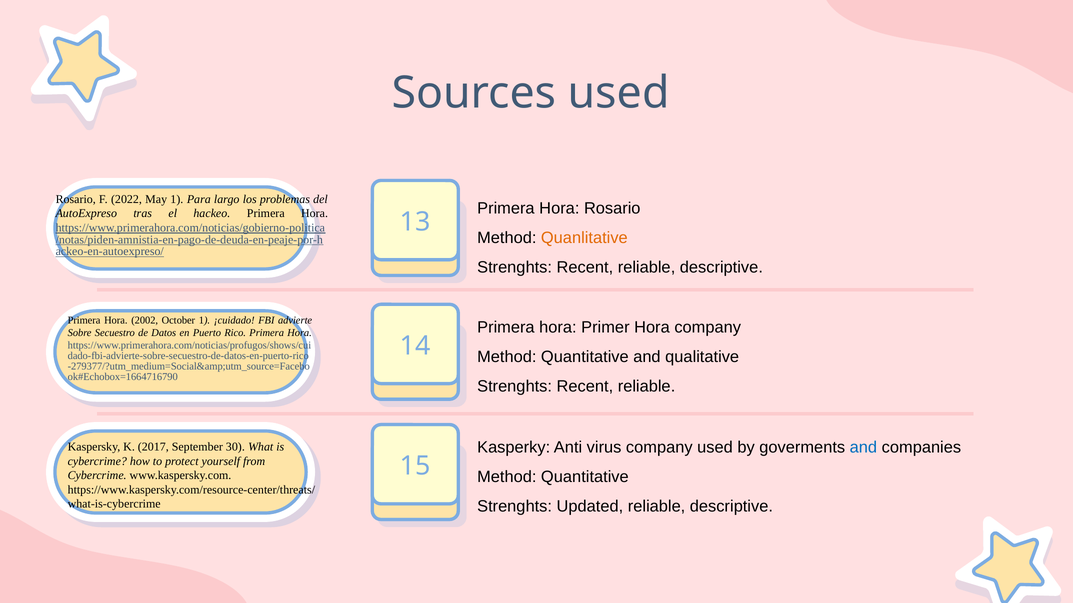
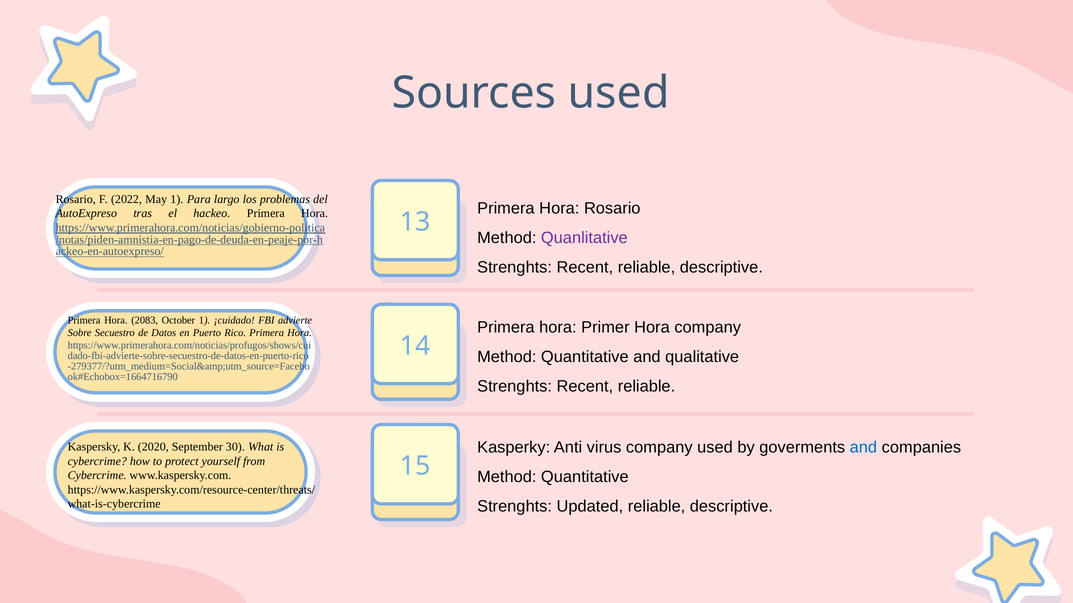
Quanlitative colour: orange -> purple
2002: 2002 -> 2083
2017: 2017 -> 2020
